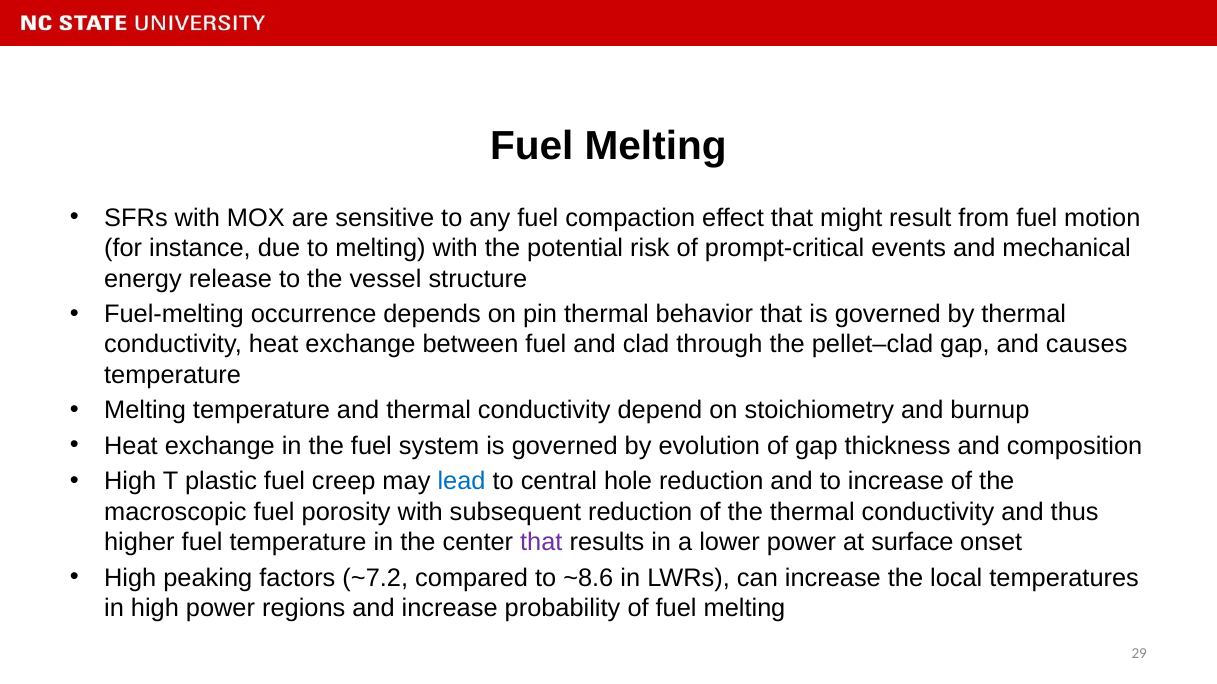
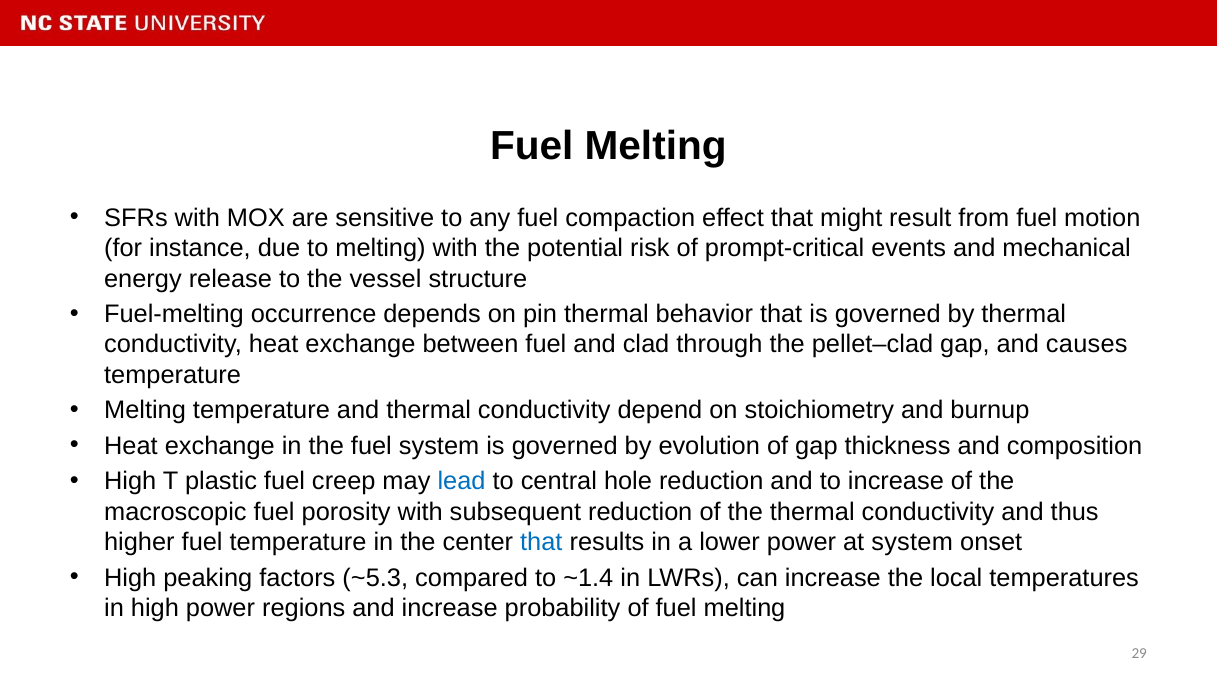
that at (541, 543) colour: purple -> blue
at surface: surface -> system
~7.2: ~7.2 -> ~5.3
~8.6: ~8.6 -> ~1.4
